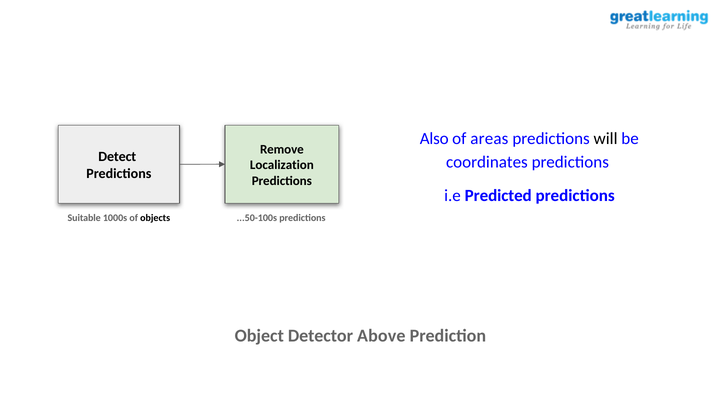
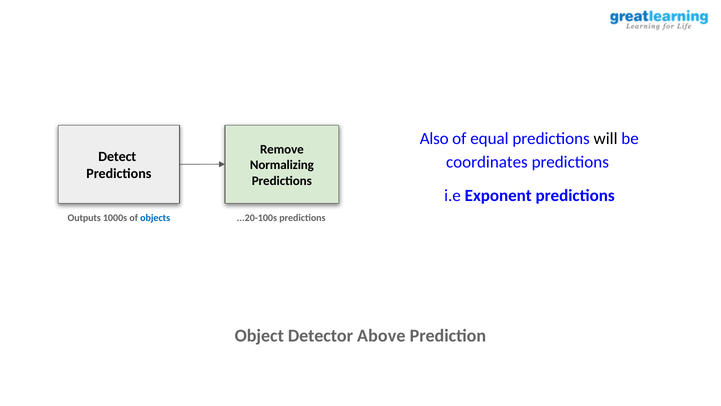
areas: areas -> equal
Localization: Localization -> Normalizing
Predicted: Predicted -> Exponent
Suitable: Suitable -> Outputs
objects colour: black -> blue
...50-100s: ...50-100s -> ...20-100s
